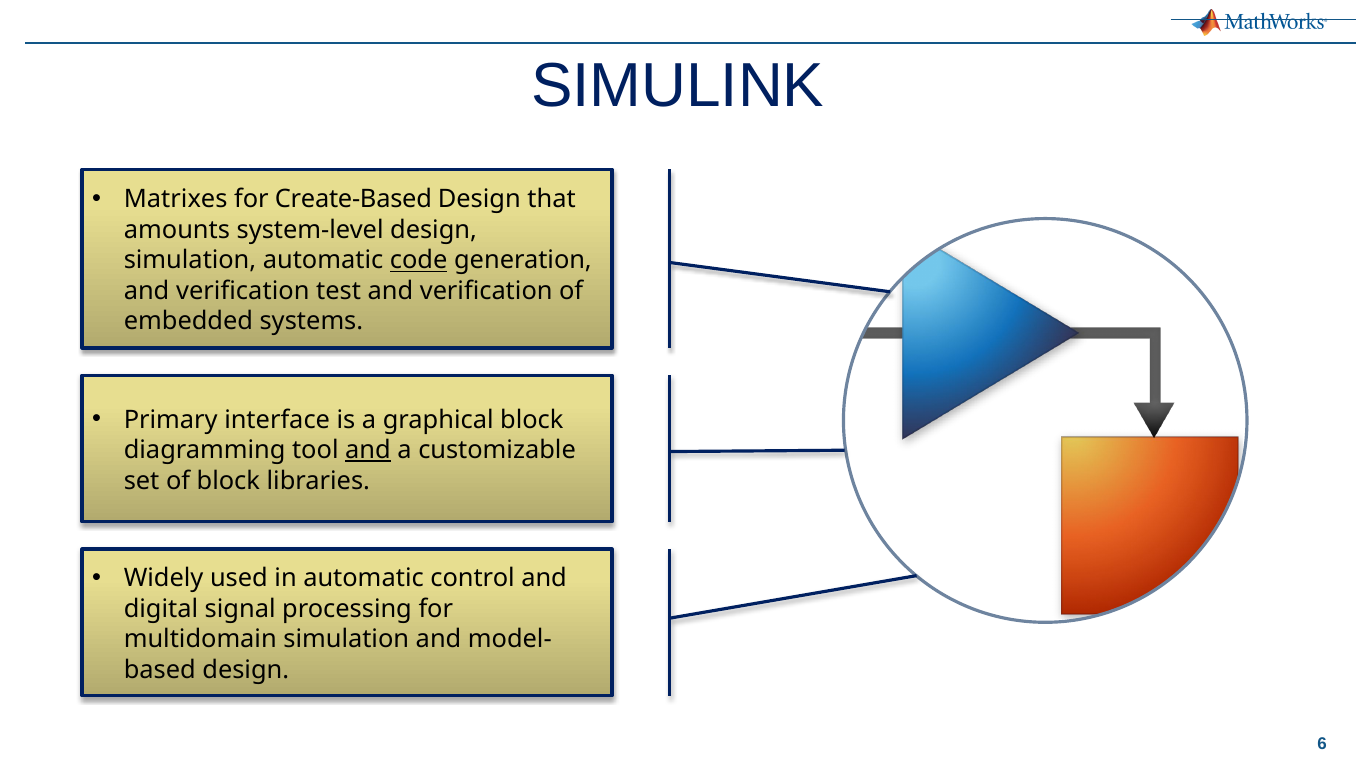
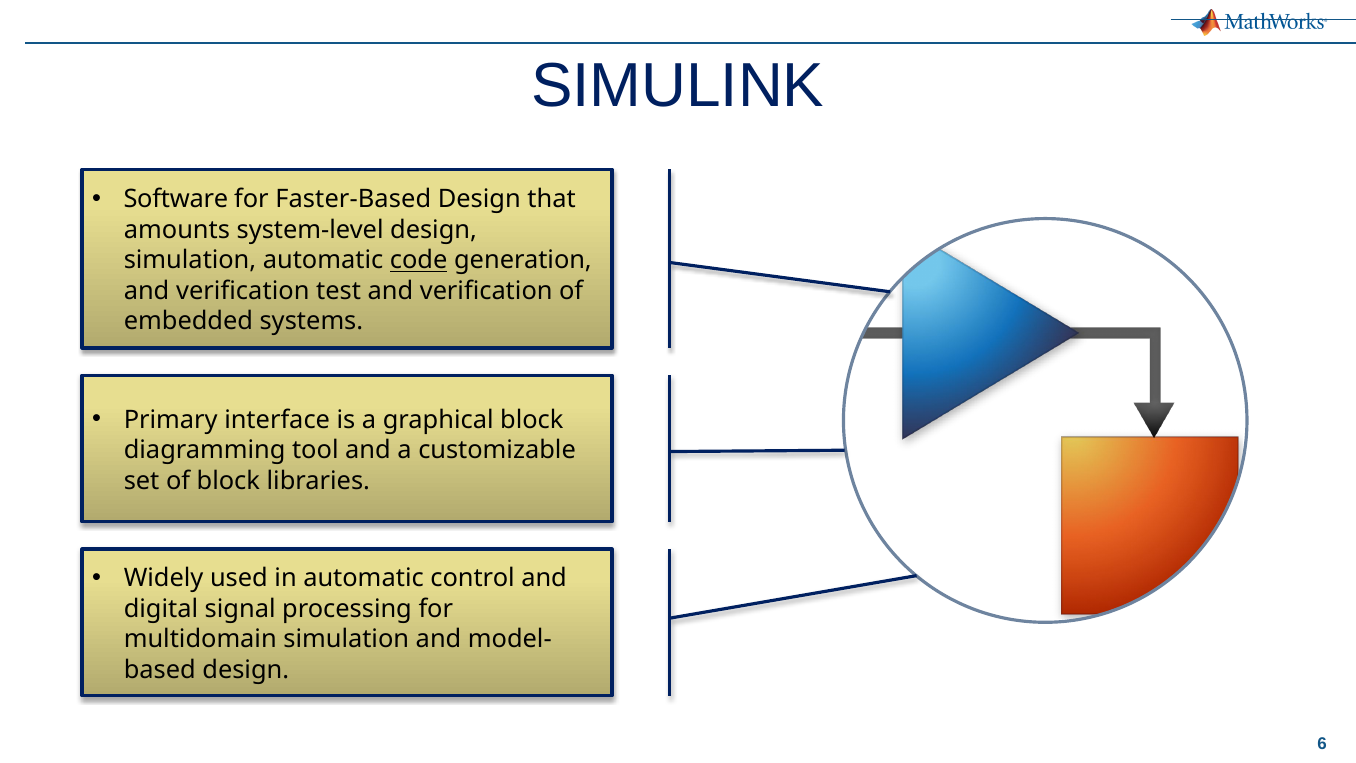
Matrixes: Matrixes -> Software
Create-Based: Create-Based -> Faster-Based
and at (368, 450) underline: present -> none
